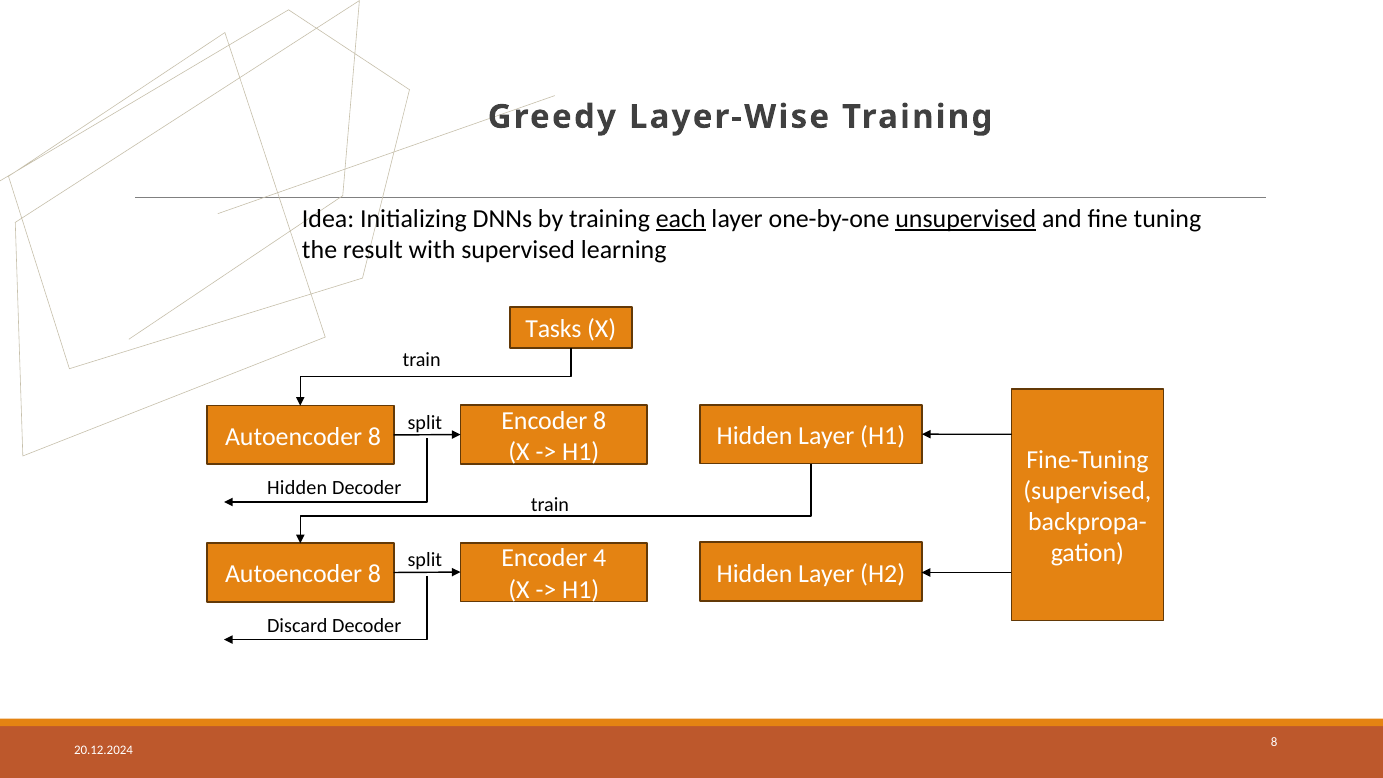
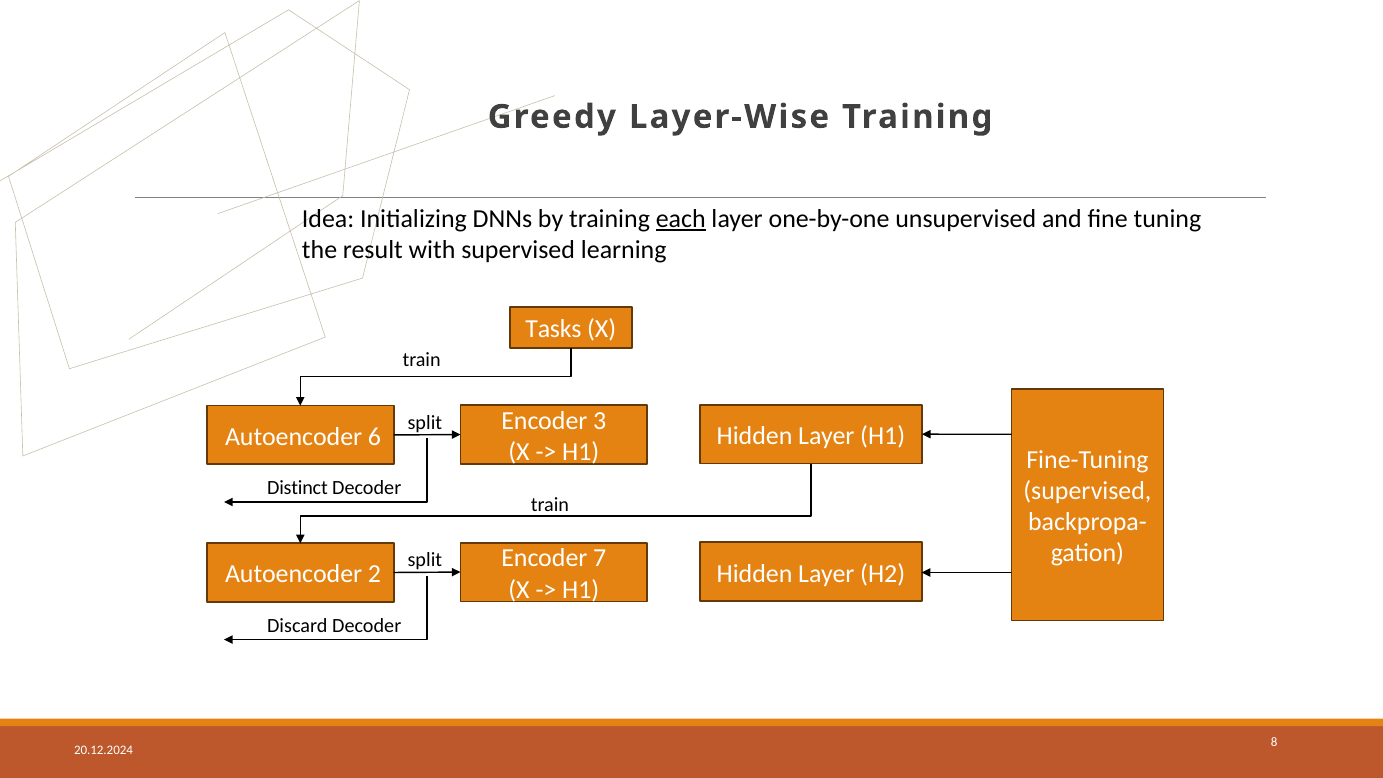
unsupervised underline: present -> none
Encoder 8: 8 -> 3
8 at (375, 437): 8 -> 6
Hidden at (297, 488): Hidden -> Distinct
4: 4 -> 7
8 at (375, 574): 8 -> 2
